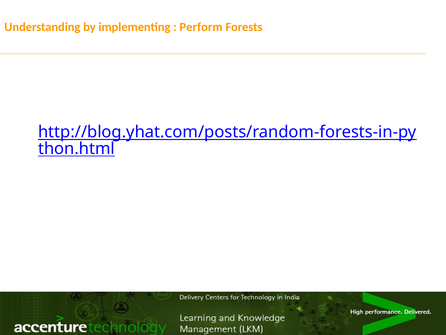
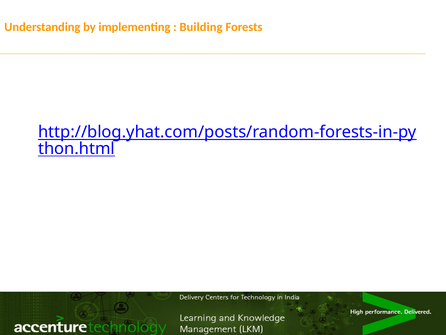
Perform: Perform -> Building
